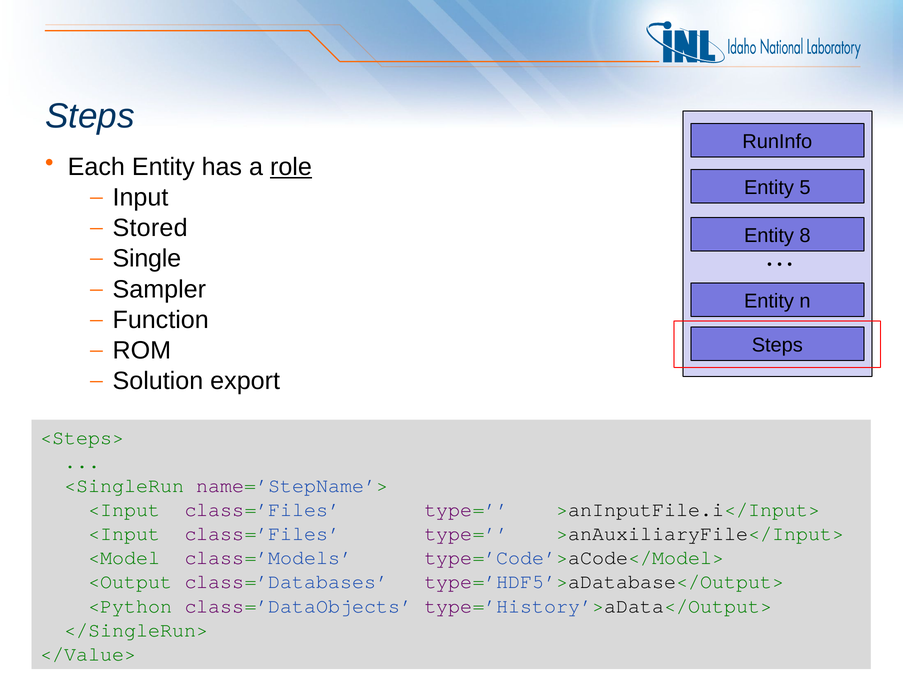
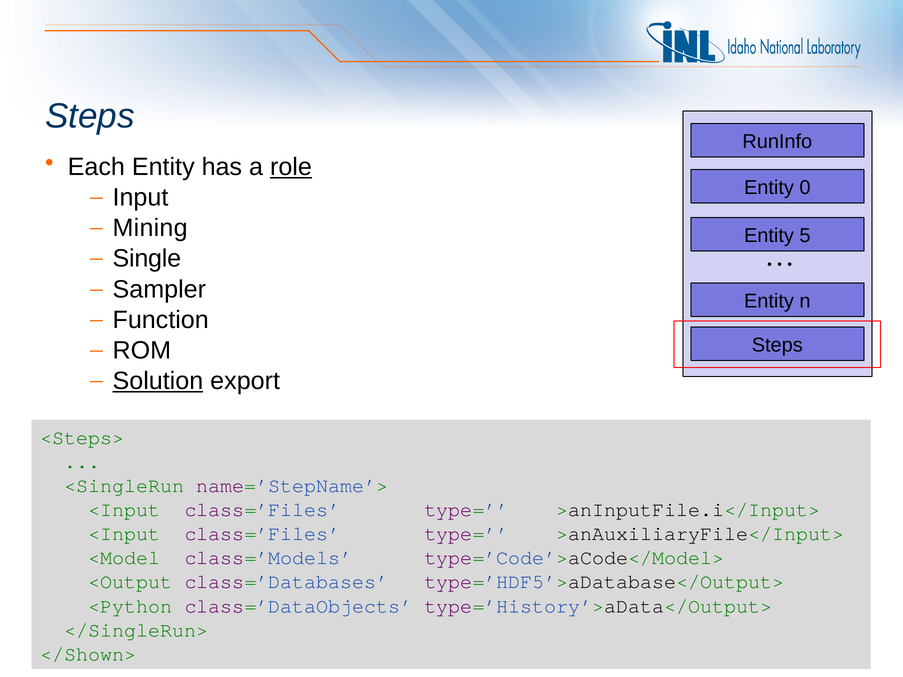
5: 5 -> 0
Stored: Stored -> Mining
8: 8 -> 5
Solution underline: none -> present
</Value>: </Value> -> </Shown>
